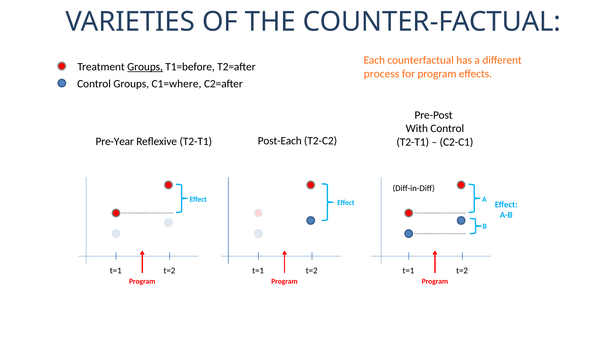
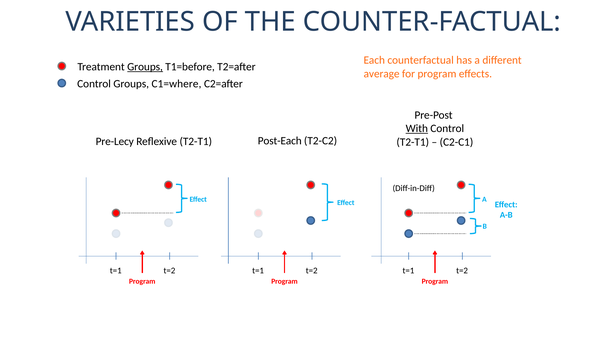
process: process -> average
With underline: none -> present
Pre-Year: Pre-Year -> Pre-Lecy
